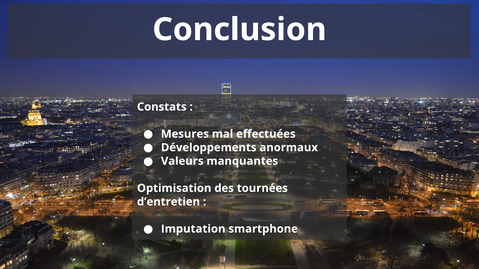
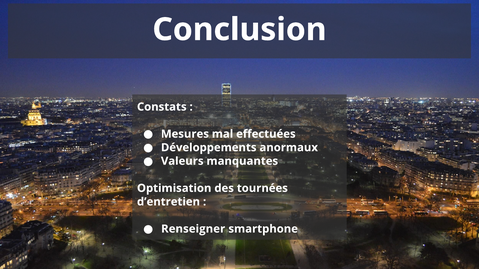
Imputation: Imputation -> Renseigner
